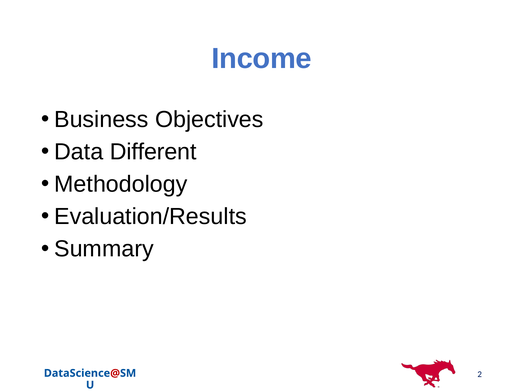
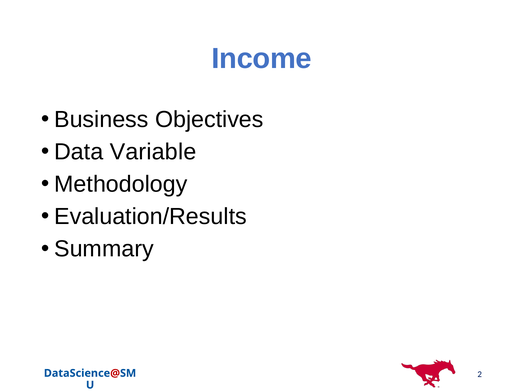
Different: Different -> Variable
